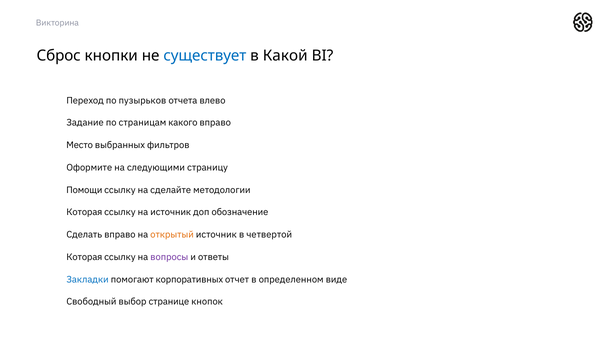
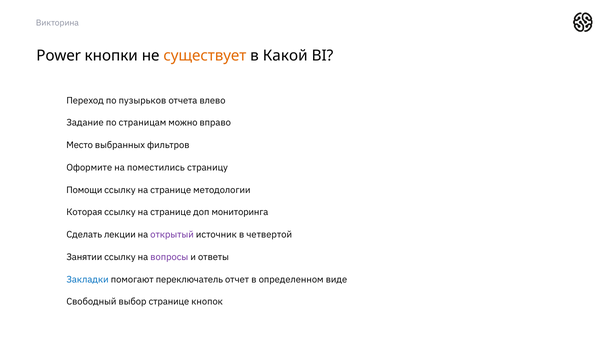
Сброс: Сброс -> Power
существует colour: blue -> orange
какого: какого -> можно
следующими: следующими -> поместились
сделайте at (171, 190): сделайте -> странице
источник at (171, 212): источник -> странице
обозначение: обозначение -> мониторинга
Сделать вправо: вправо -> лекции
открытый colour: orange -> purple
Которая at (84, 257): Которая -> Занятии
корпоративных: корпоративных -> переключатель
